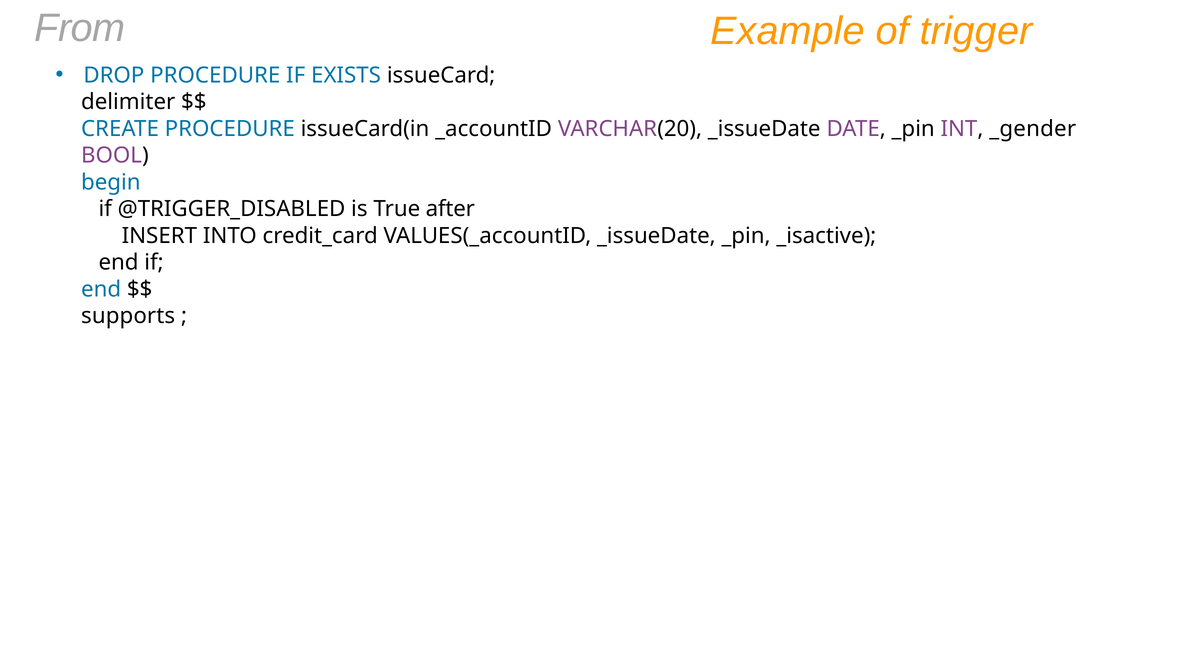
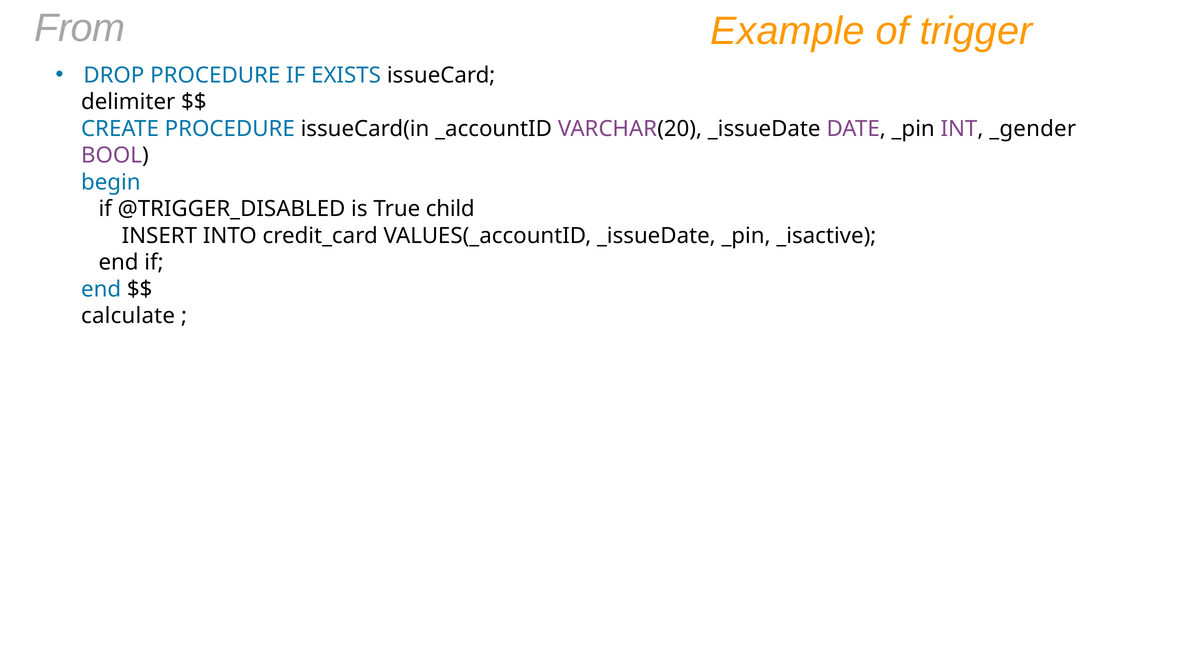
after: after -> child
supports: supports -> calculate
